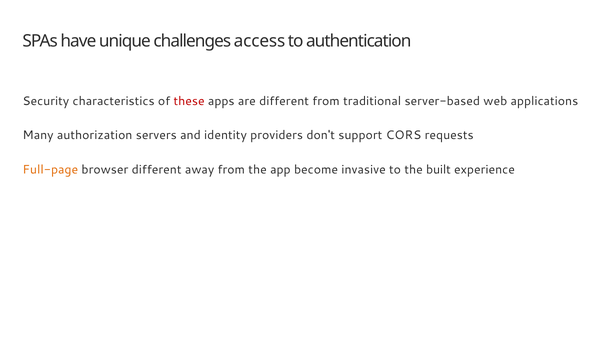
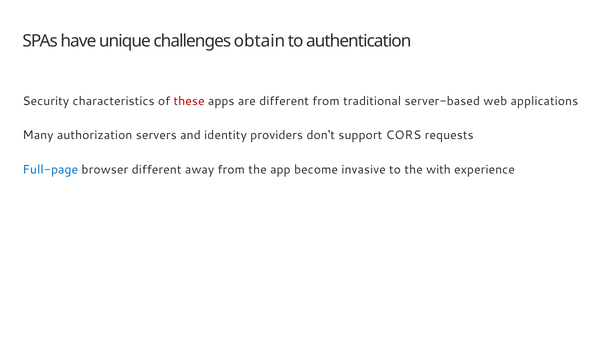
access: access -> obtain
Full-page colour: orange -> blue
built: built -> with
